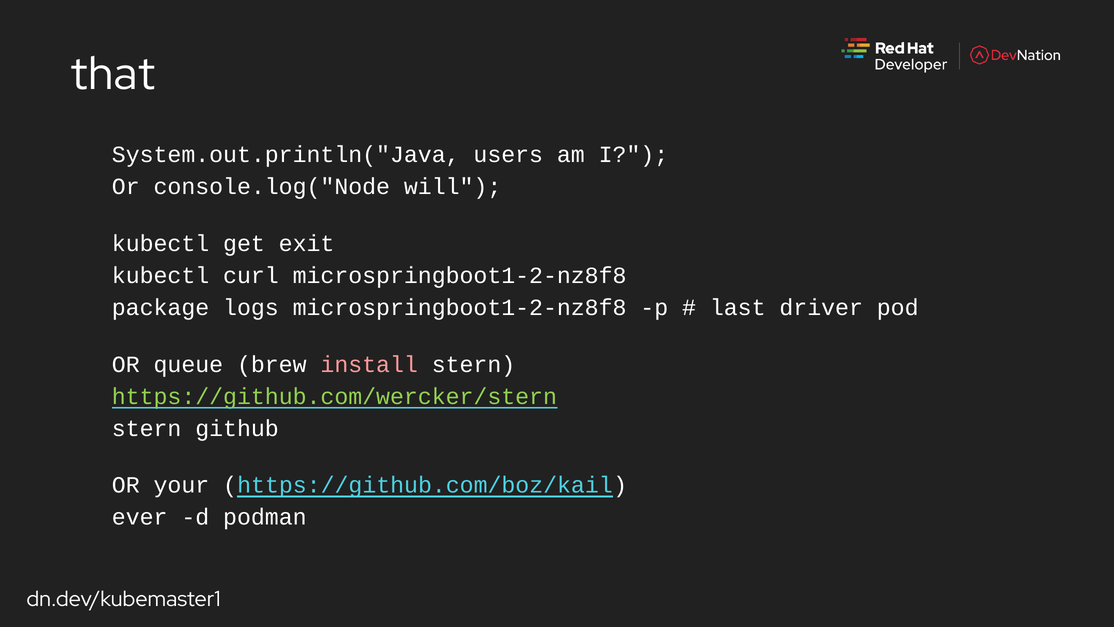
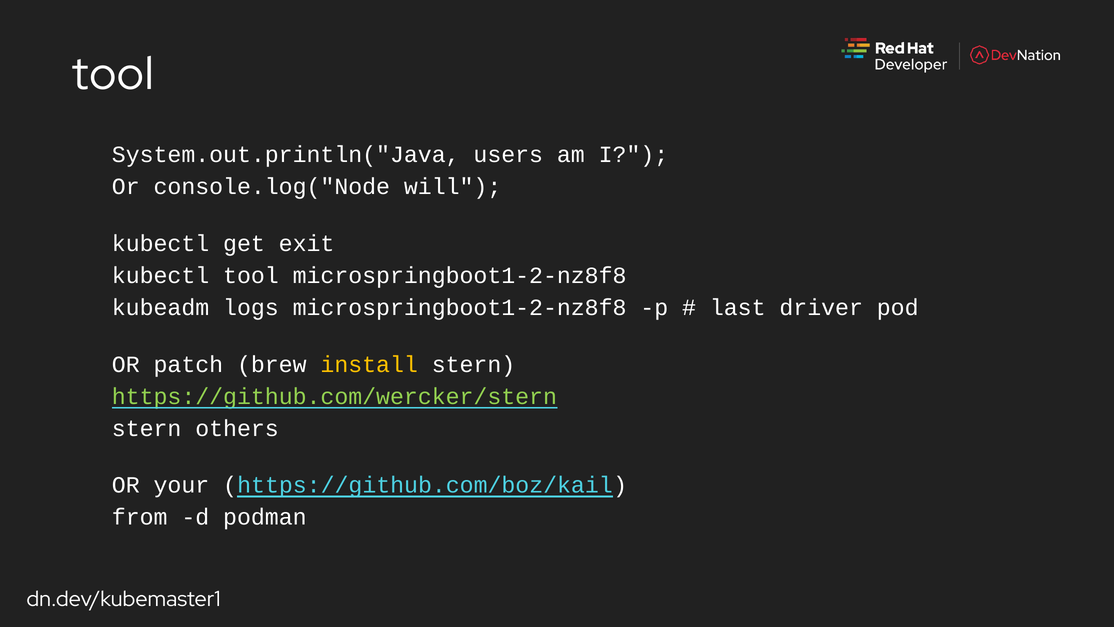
that at (113, 74): that -> tool
kubectl curl: curl -> tool
package: package -> kubeadm
queue: queue -> patch
install colour: pink -> yellow
github: github -> others
ever: ever -> from
